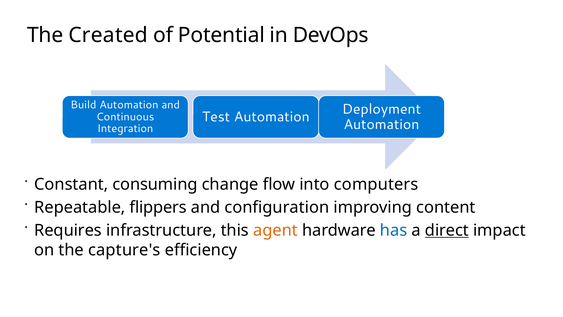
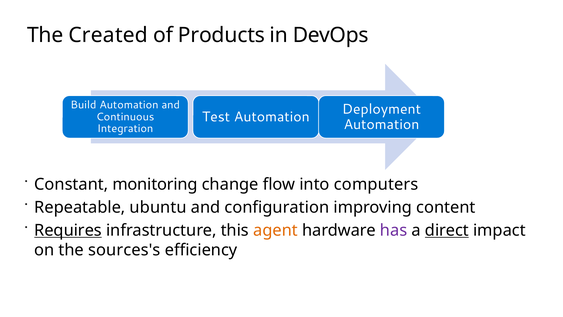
Potential: Potential -> Products
consuming: consuming -> monitoring
flippers: flippers -> ubuntu
Requires underline: none -> present
has colour: blue -> purple
capture's: capture's -> sources's
